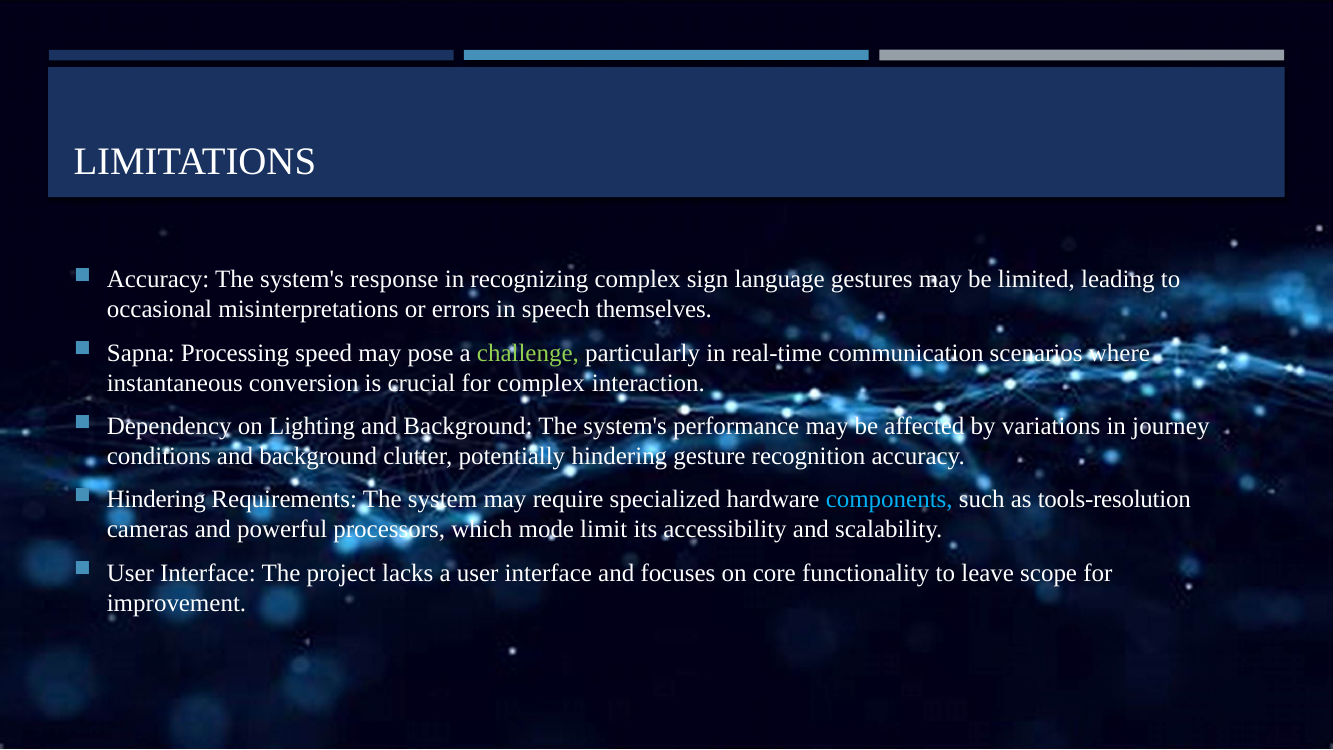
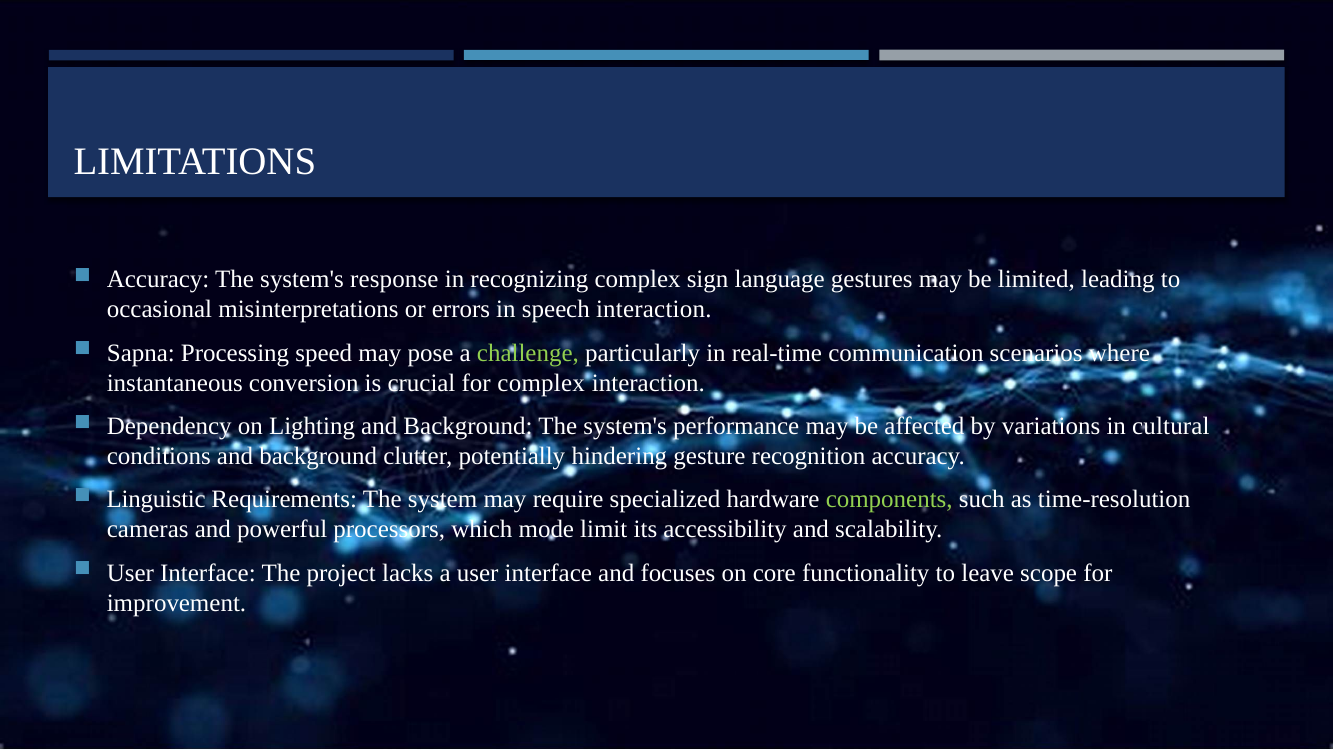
speech themselves: themselves -> interaction
journey: journey -> cultural
Hindering at (156, 500): Hindering -> Linguistic
components colour: light blue -> light green
tools-resolution: tools-resolution -> time-resolution
